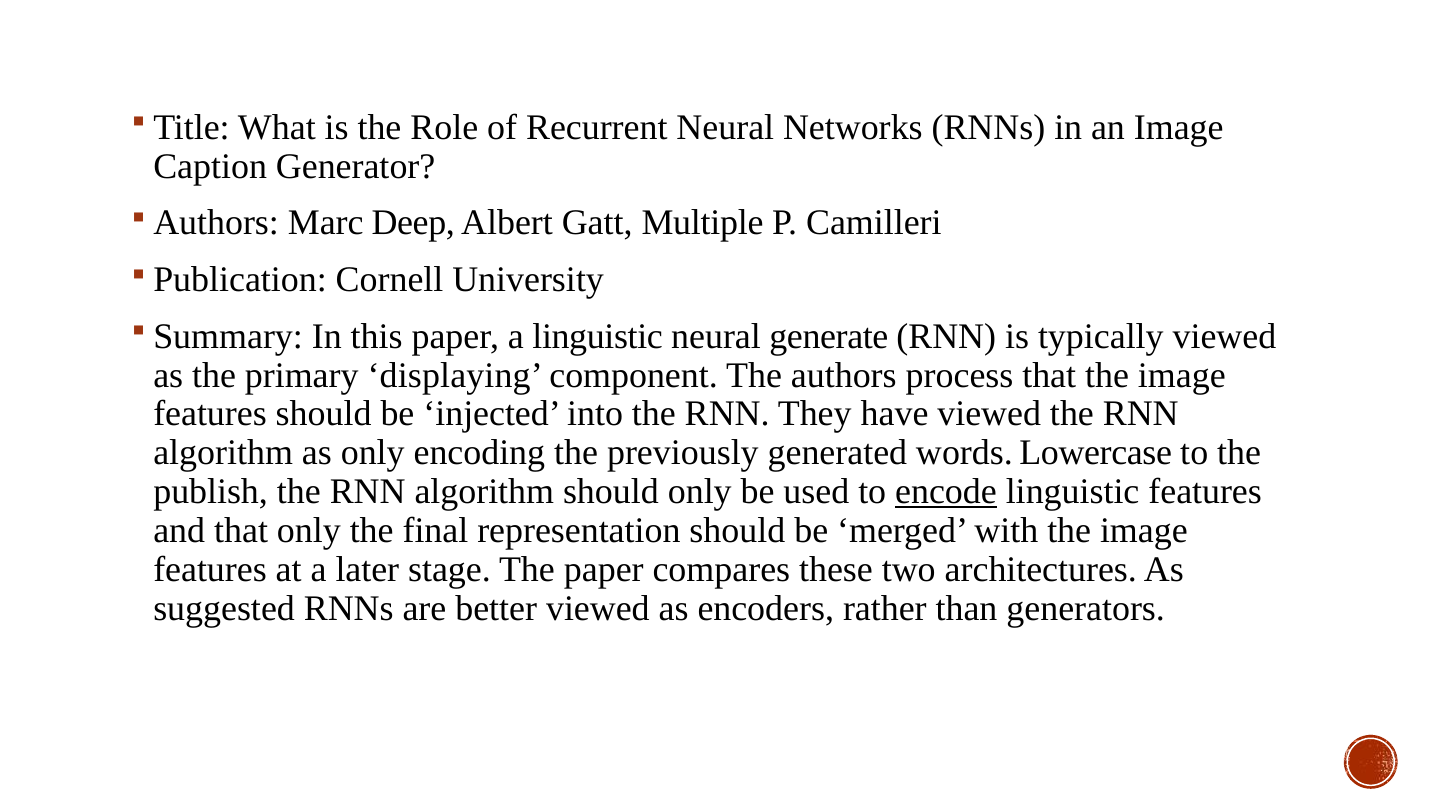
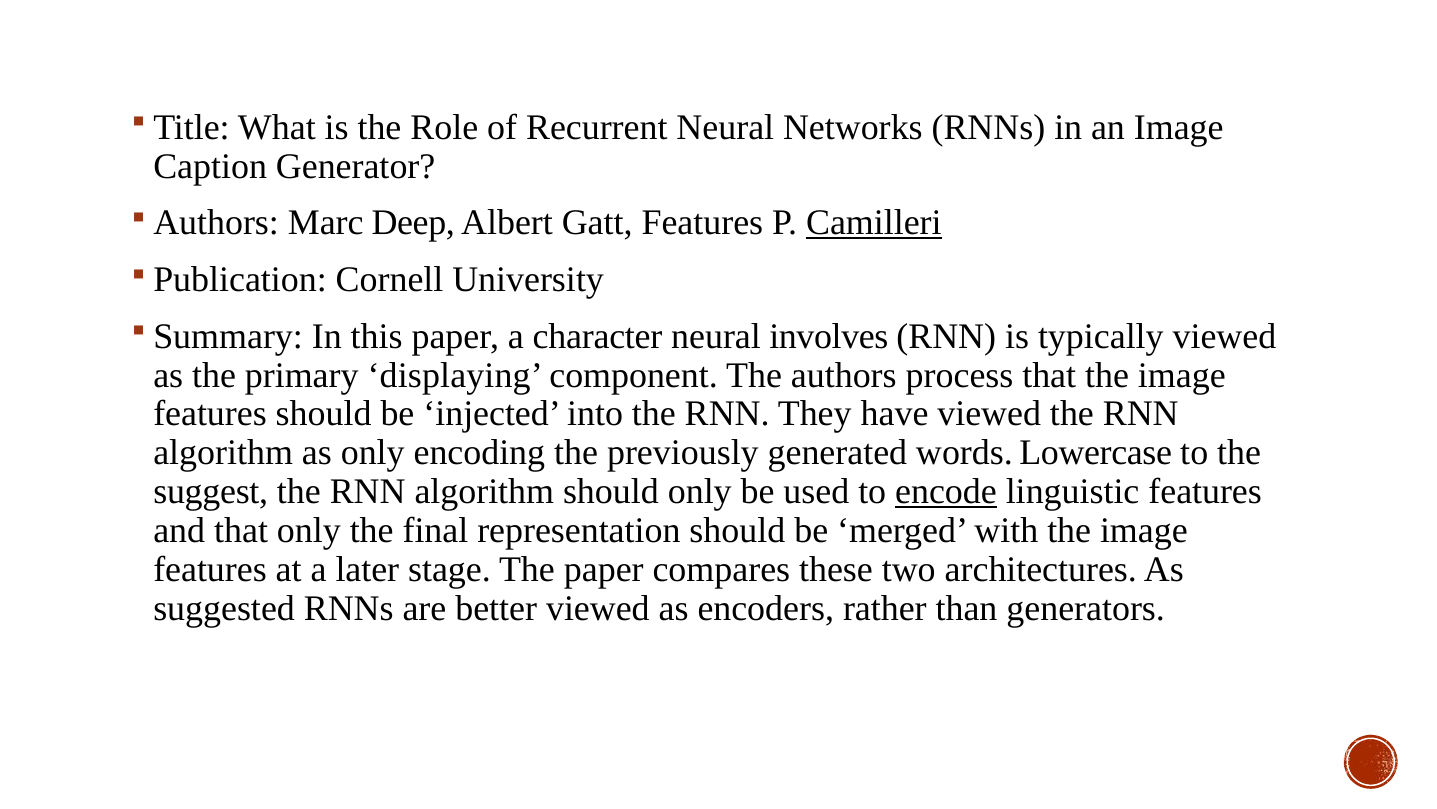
Gatt Multiple: Multiple -> Features
Camilleri underline: none -> present
a linguistic: linguistic -> character
generate: generate -> involves
publish: publish -> suggest
